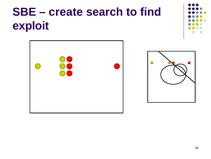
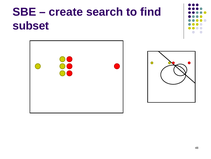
exploit: exploit -> subset
